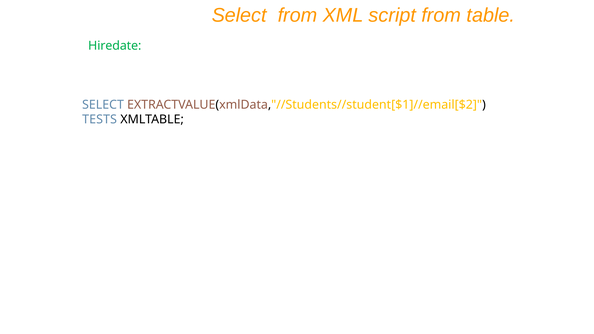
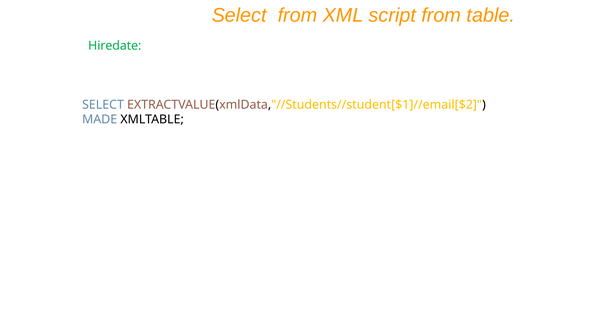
TESTS: TESTS -> MADE
